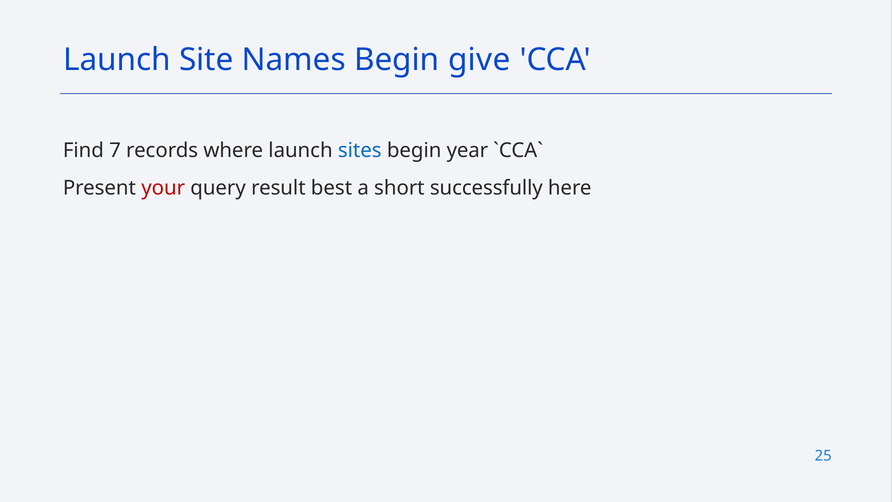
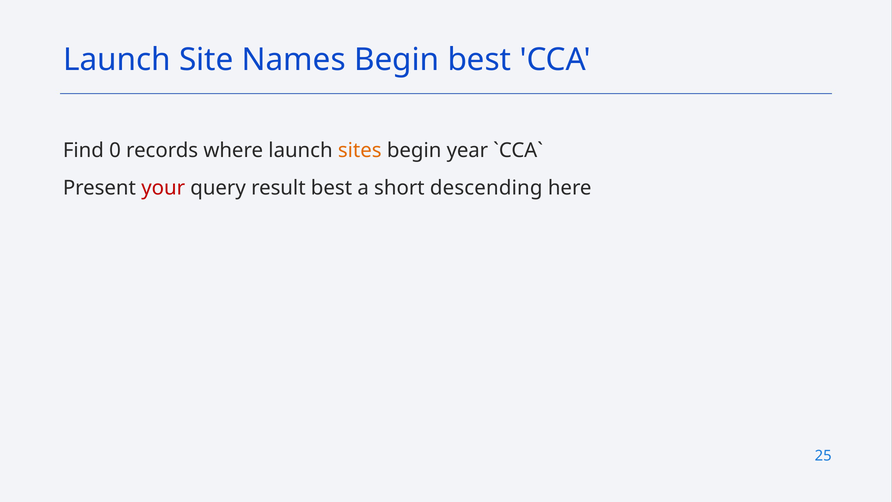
Begin give: give -> best
7: 7 -> 0
sites colour: blue -> orange
successfully: successfully -> descending
